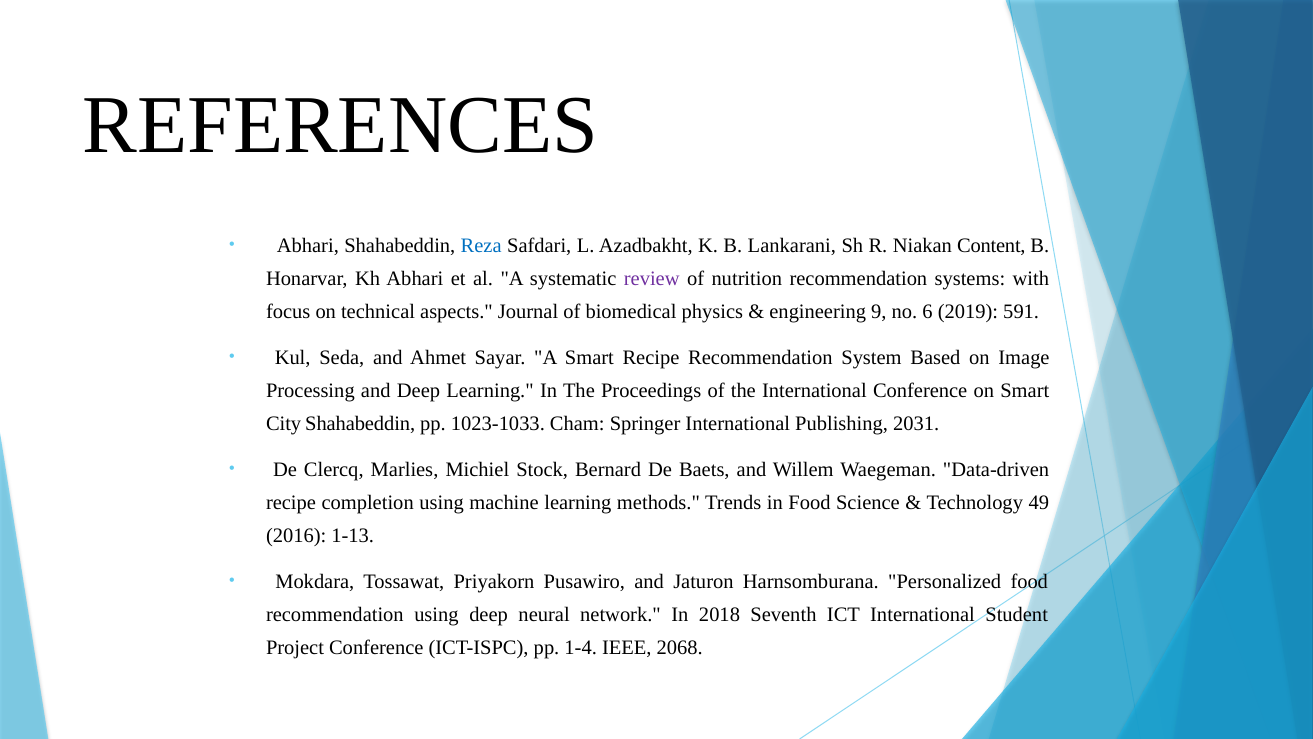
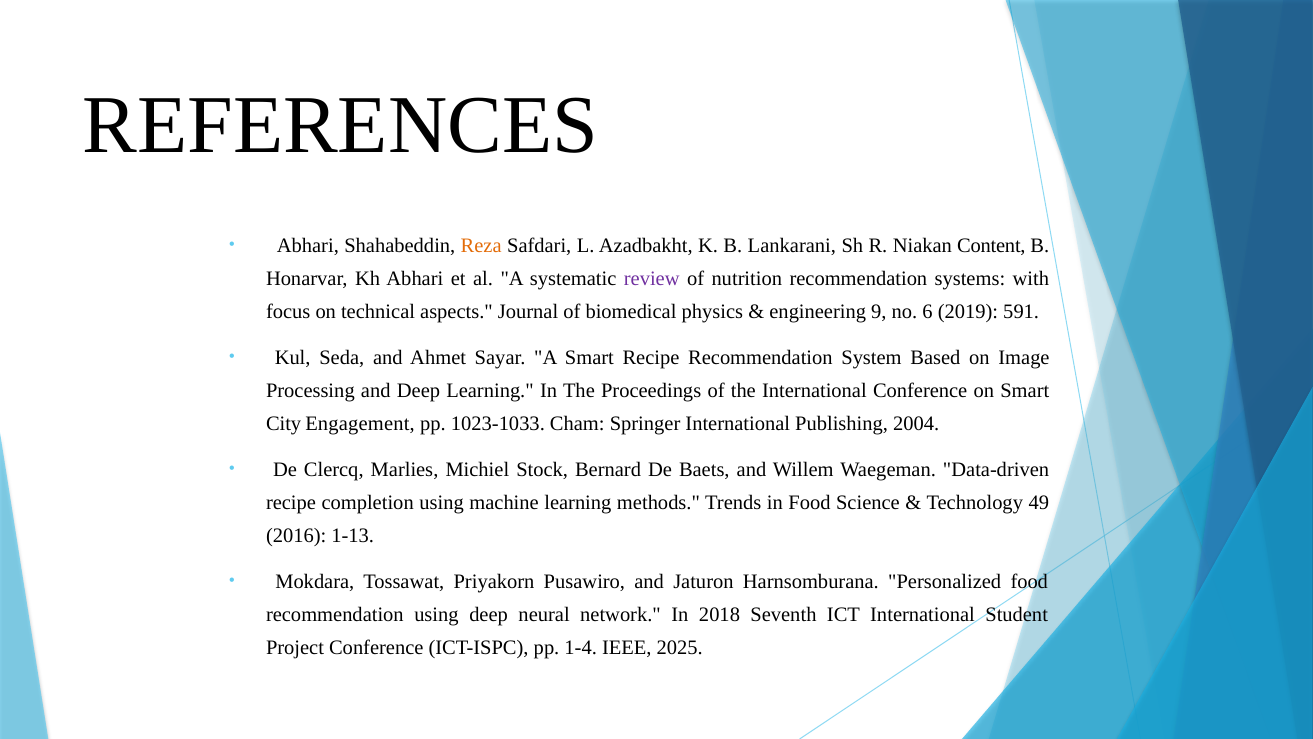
Reza colour: blue -> orange
City Shahabeddin: Shahabeddin -> Engagement
2031: 2031 -> 2004
2068: 2068 -> 2025
